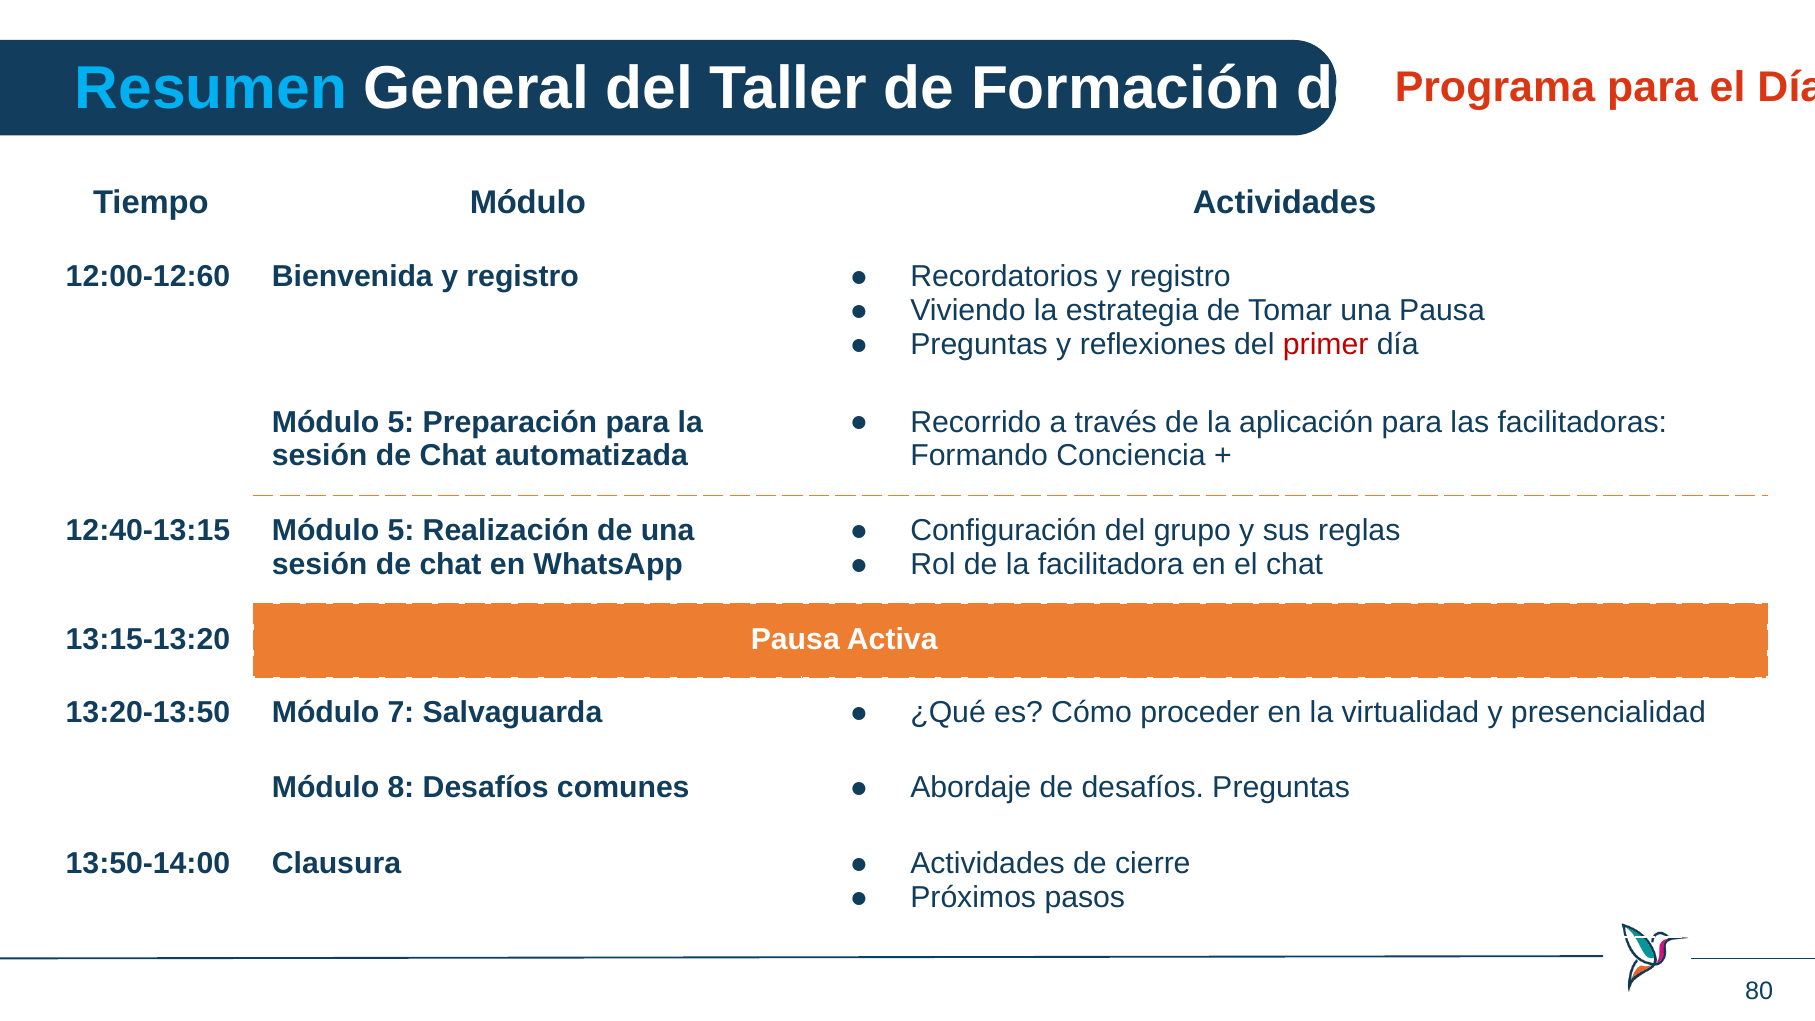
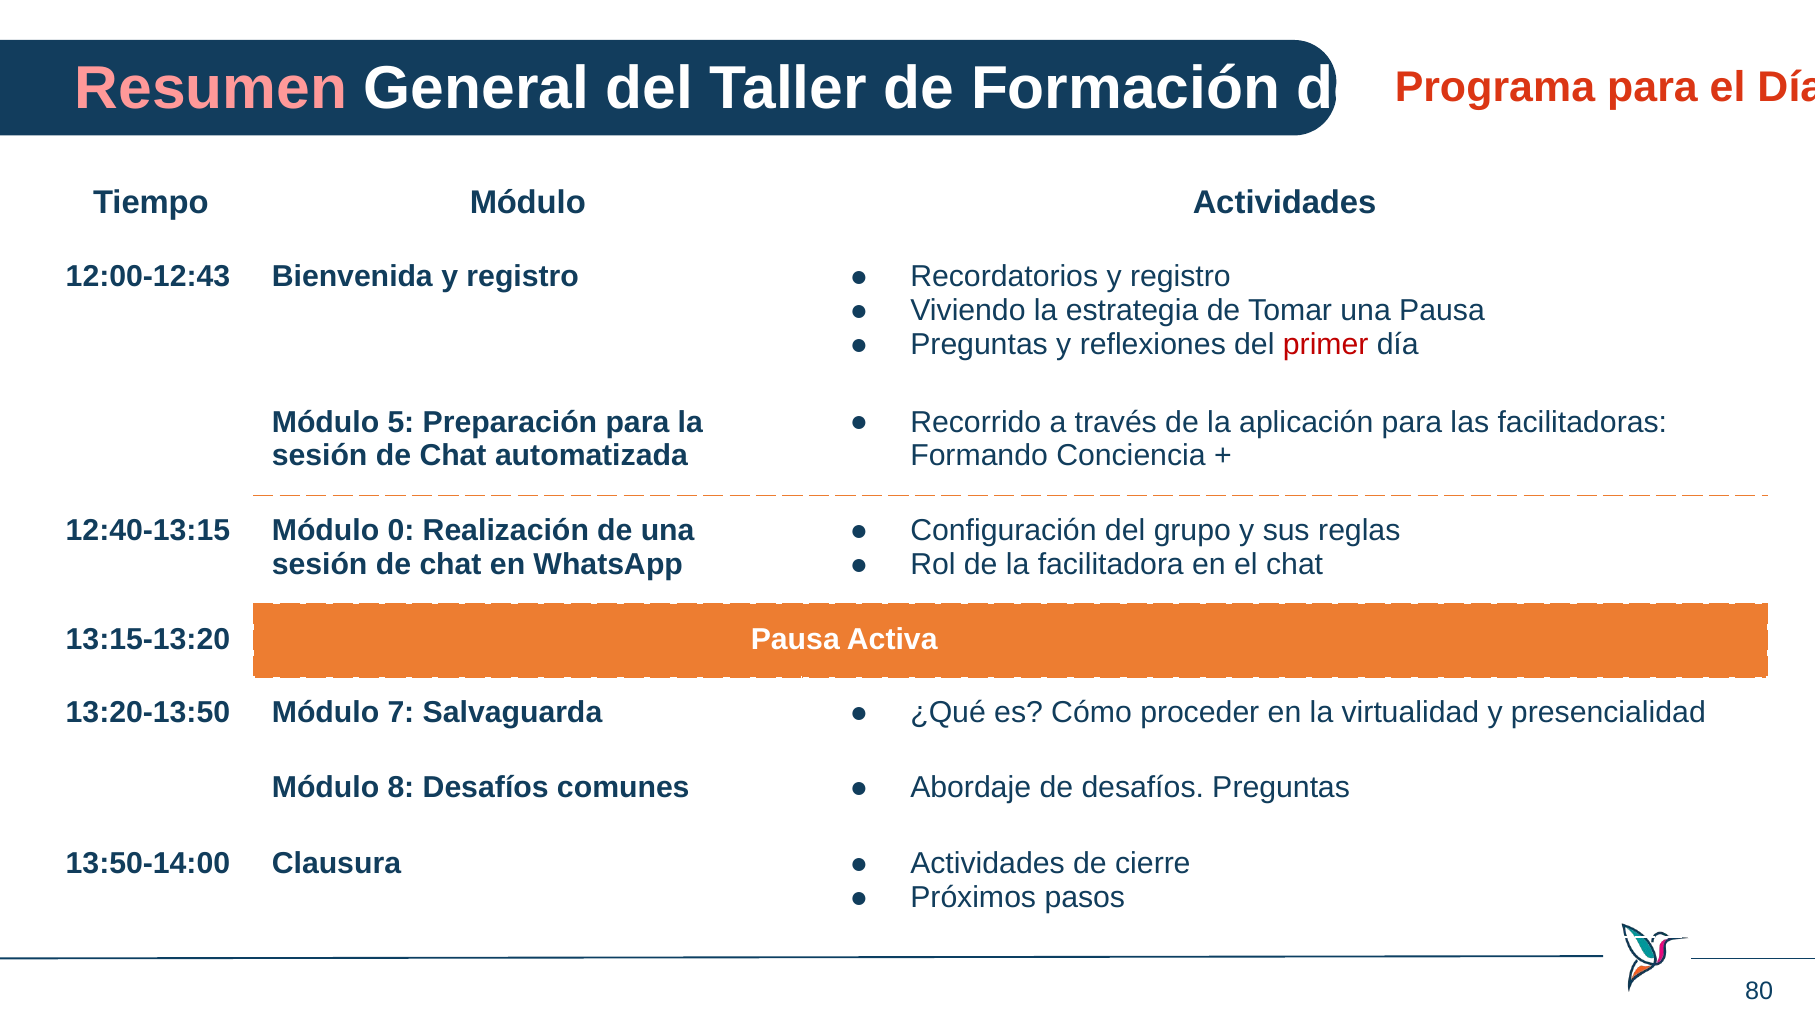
Resumen colour: light blue -> pink
12:00-12:60: 12:00-12:60 -> 12:00-12:43
12:40-13:15 Módulo 5: 5 -> 0
